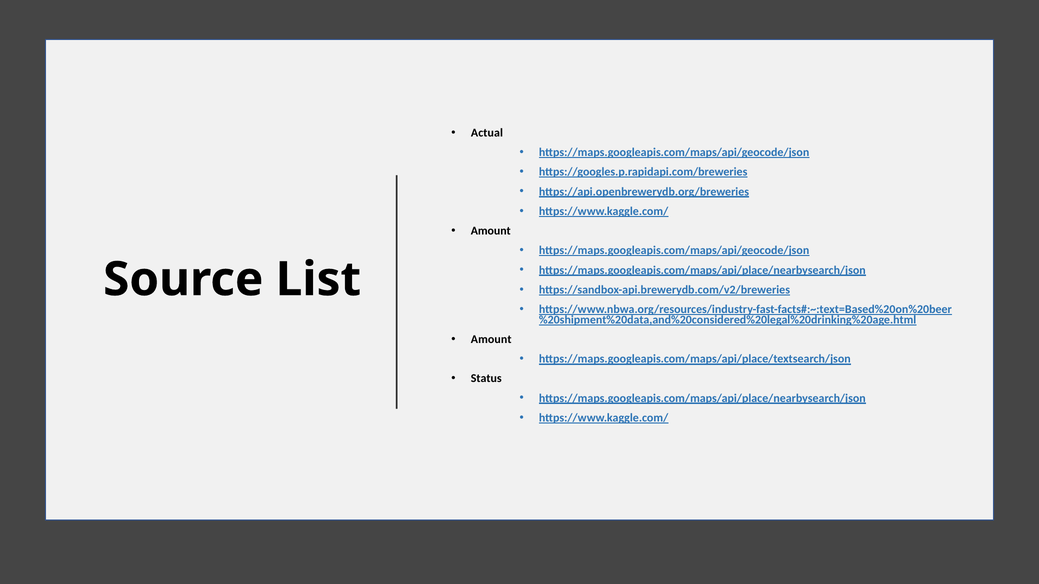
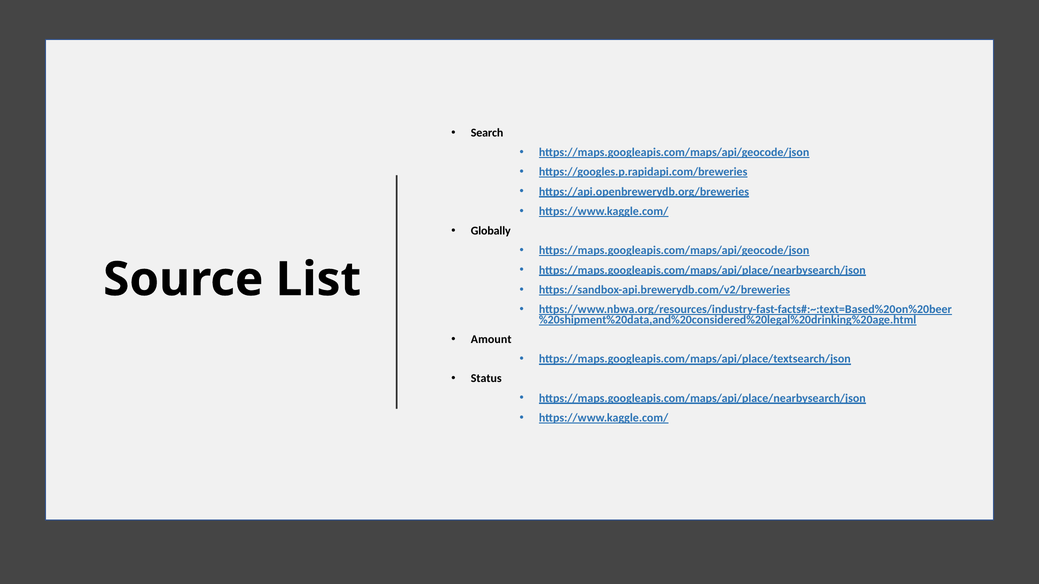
Actual: Actual -> Search
Amount at (491, 231): Amount -> Globally
